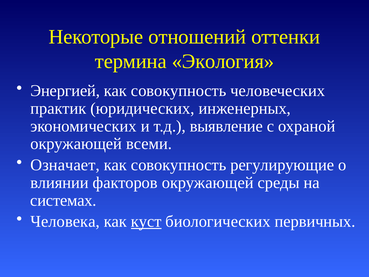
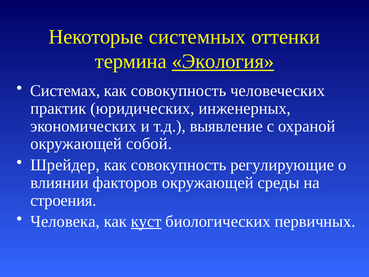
отношений: отношений -> системных
Экология underline: none -> present
Энергией: Энергией -> Системах
всеми: всеми -> собой
Означает: Означает -> Шрейдер
системах: системах -> строения
